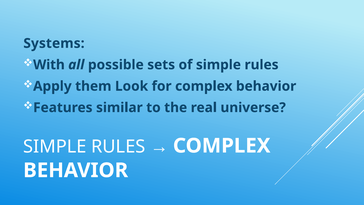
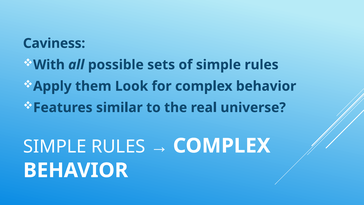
Systems: Systems -> Caviness
